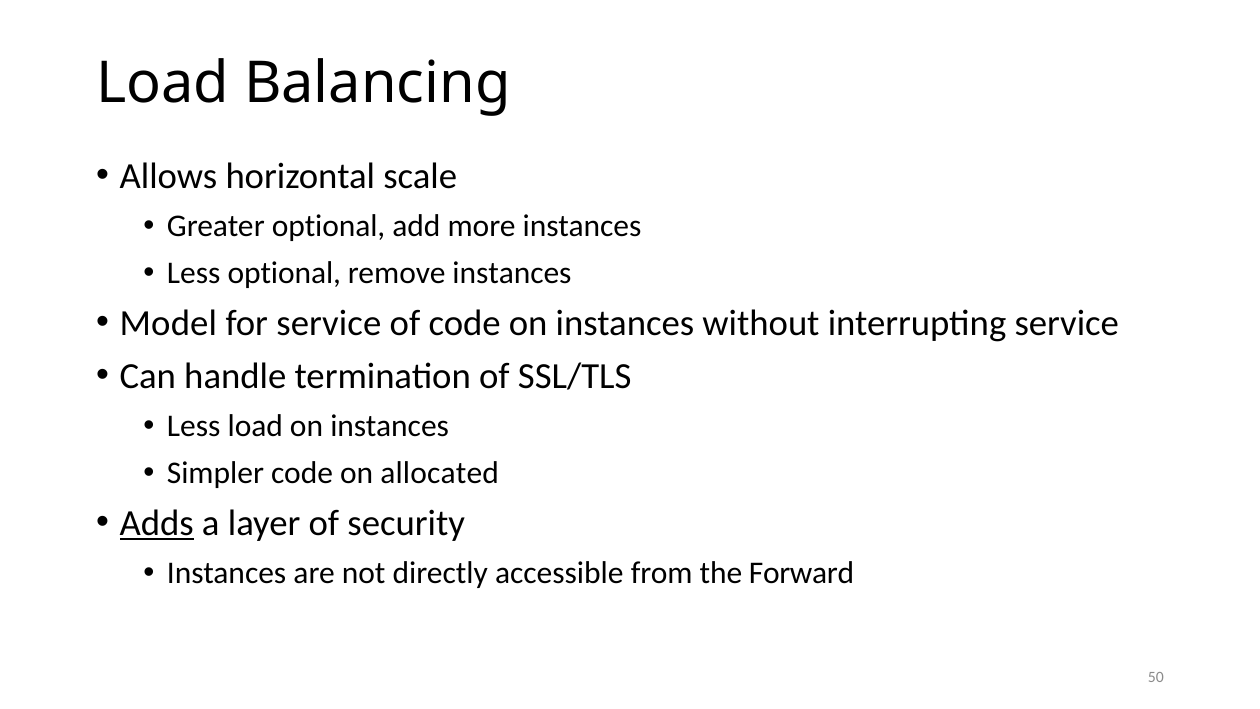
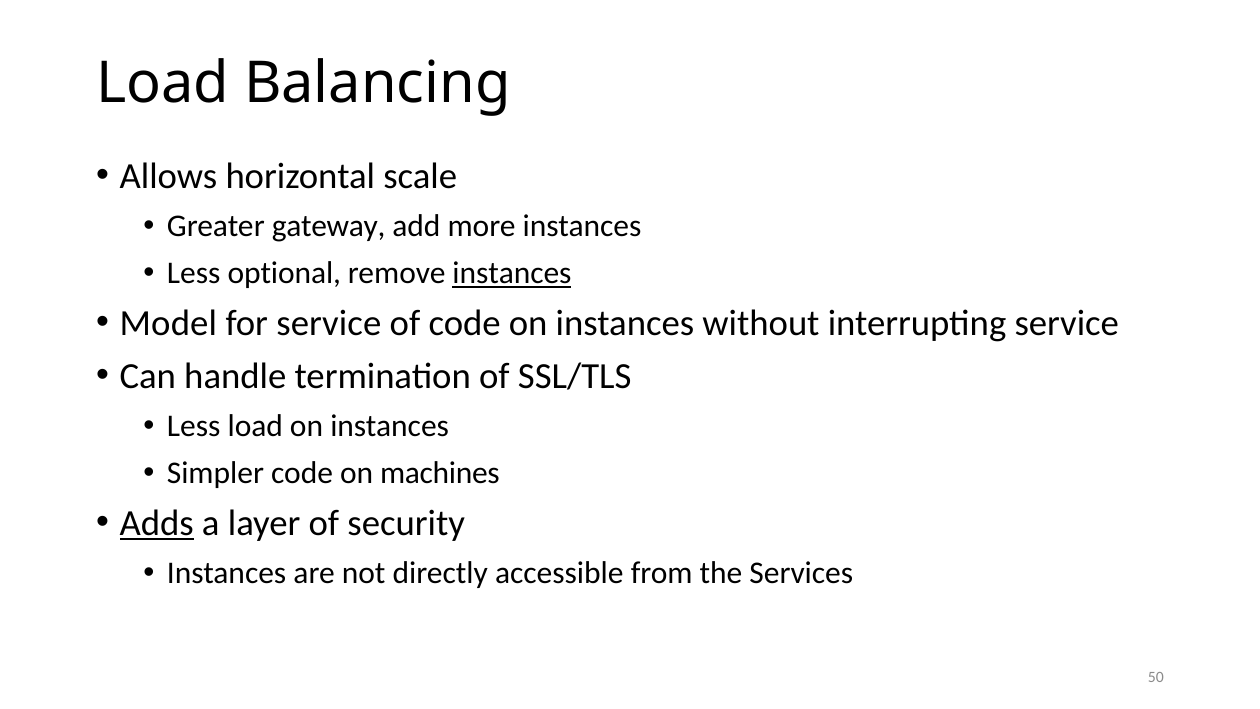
Greater optional: optional -> gateway
instances at (512, 273) underline: none -> present
allocated: allocated -> machines
Forward: Forward -> Services
